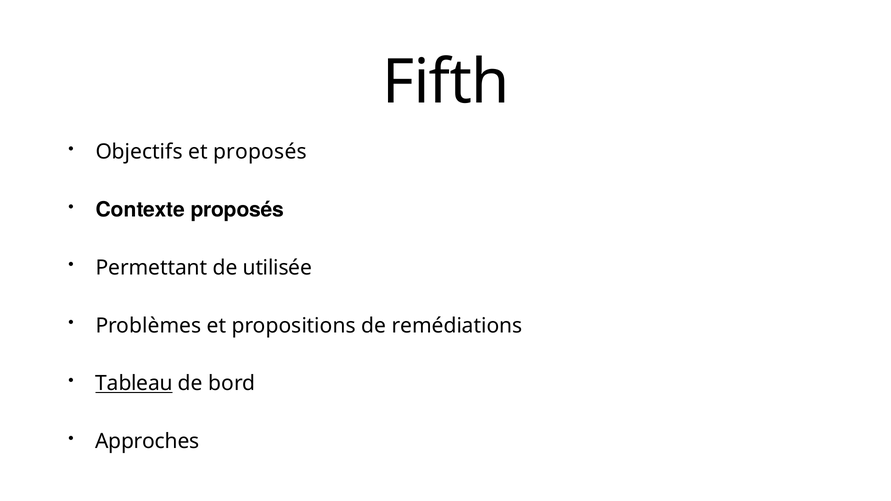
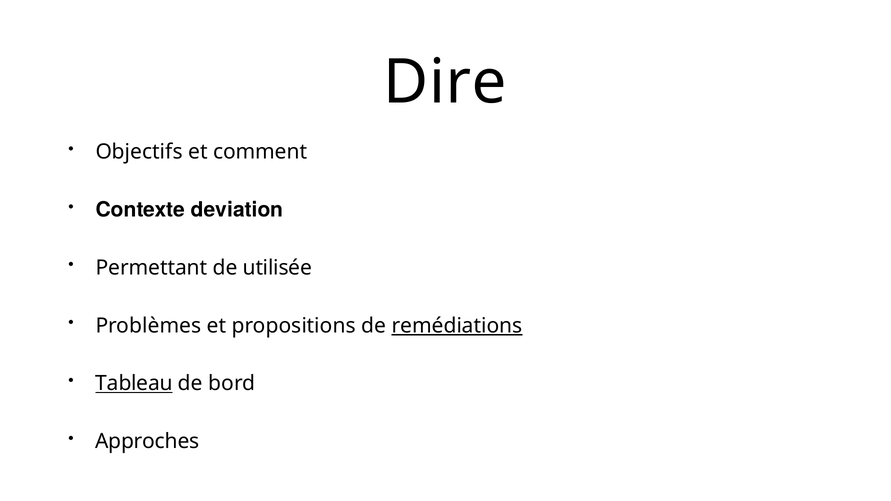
Fifth: Fifth -> Dire
et proposés: proposés -> comment
Contexte proposés: proposés -> deviation
remédiations underline: none -> present
